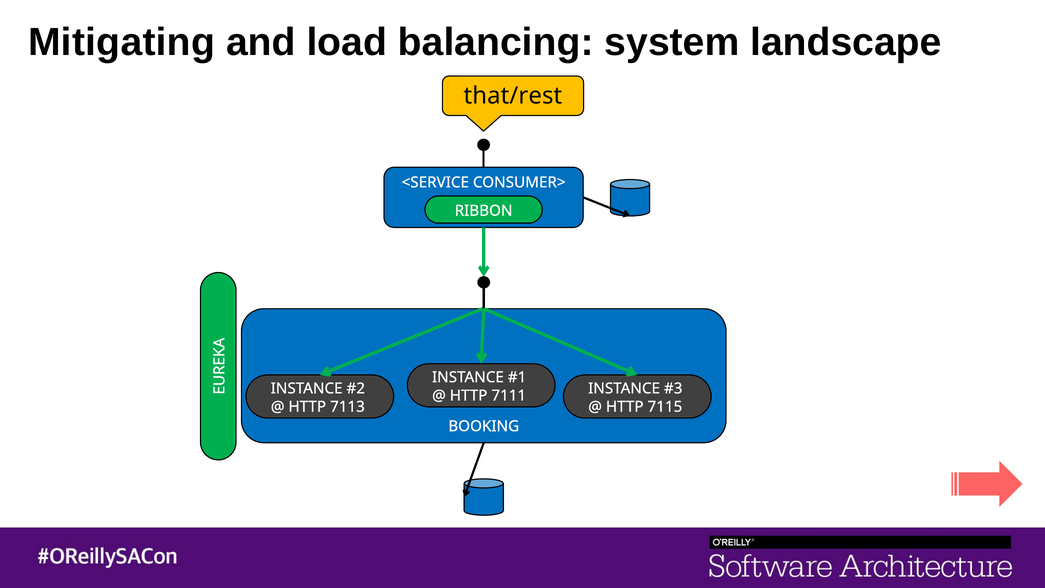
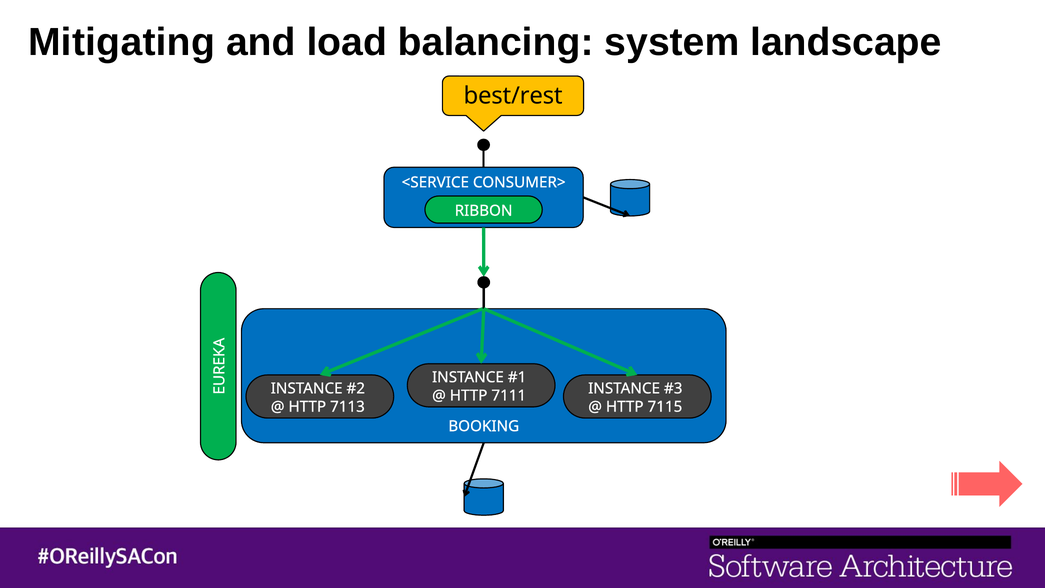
that/rest: that/rest -> best/rest
